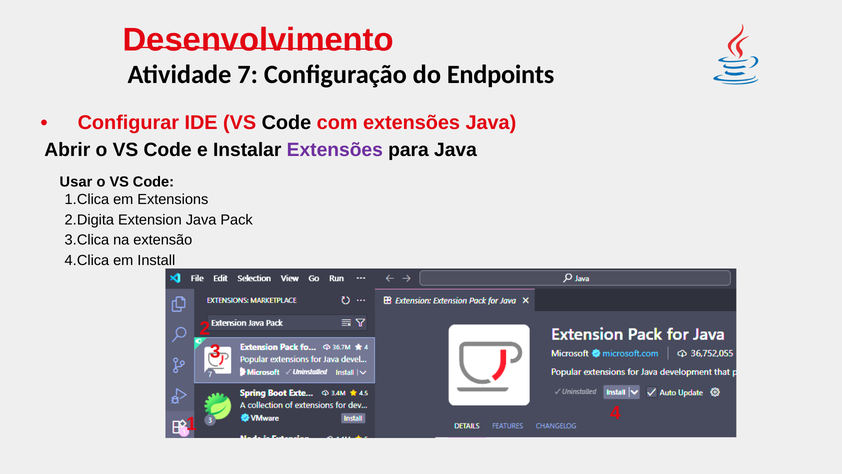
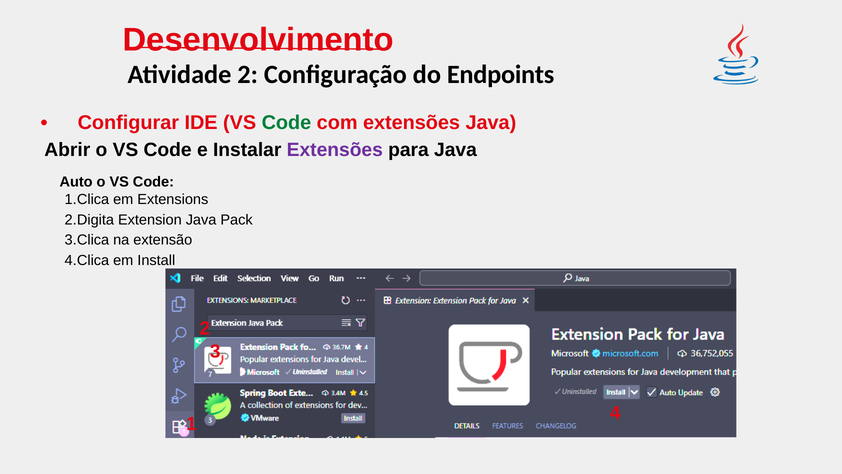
Atividade 7: 7 -> 2
Code at (286, 122) colour: black -> green
Usar: Usar -> Auto
